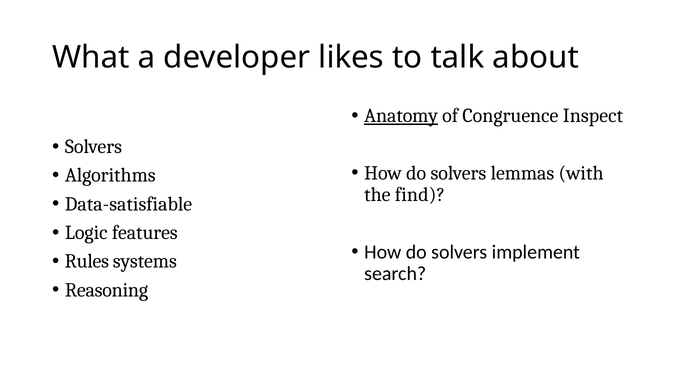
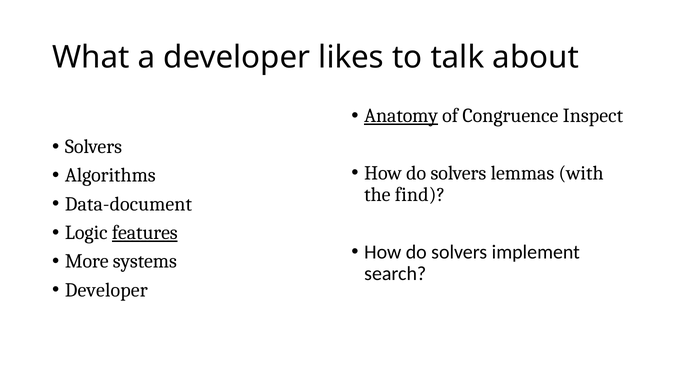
Data-satisfiable: Data-satisfiable -> Data-document
features underline: none -> present
Rules: Rules -> More
Reasoning at (106, 290): Reasoning -> Developer
